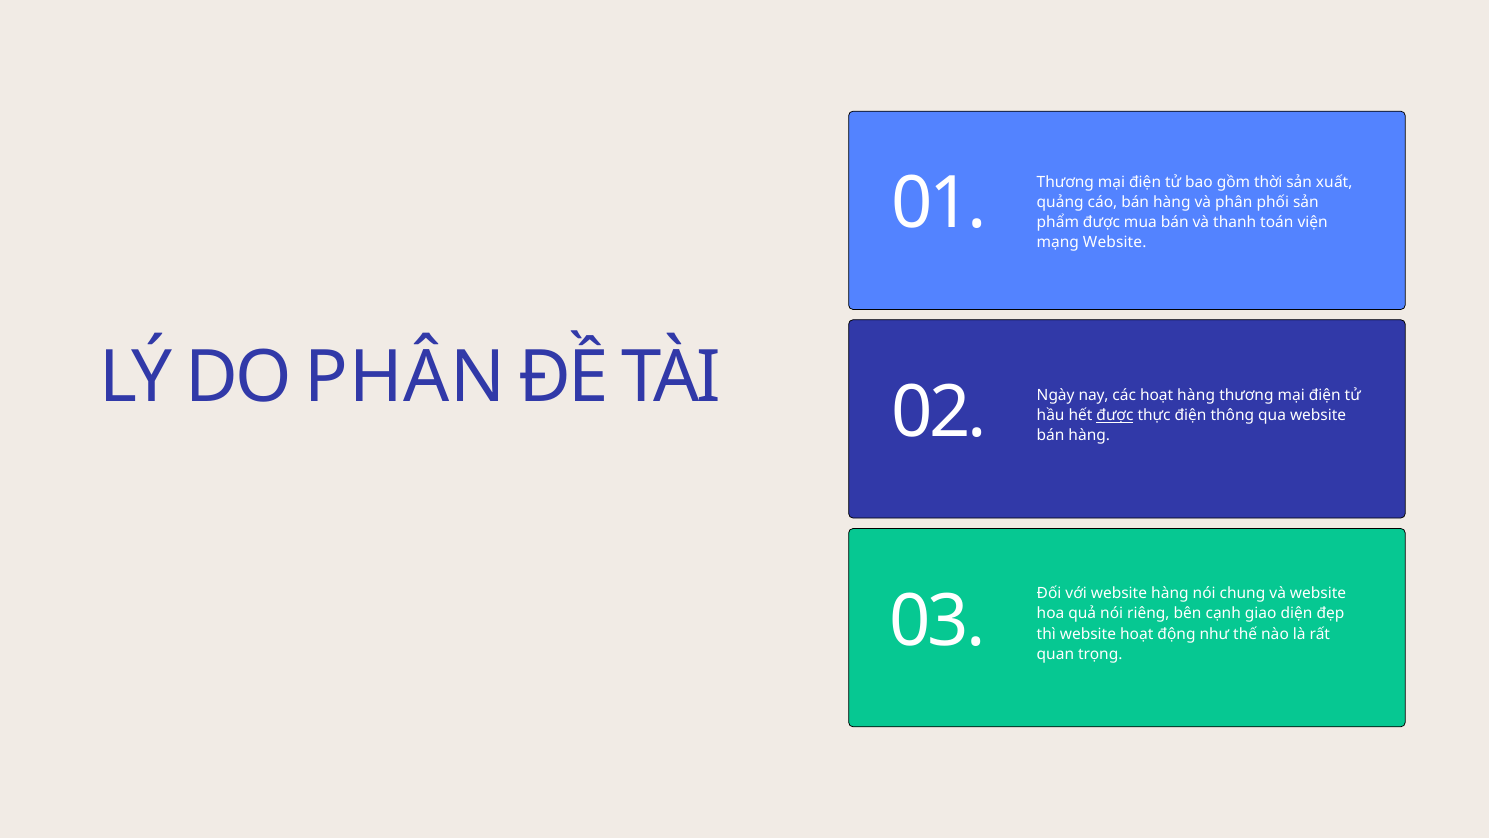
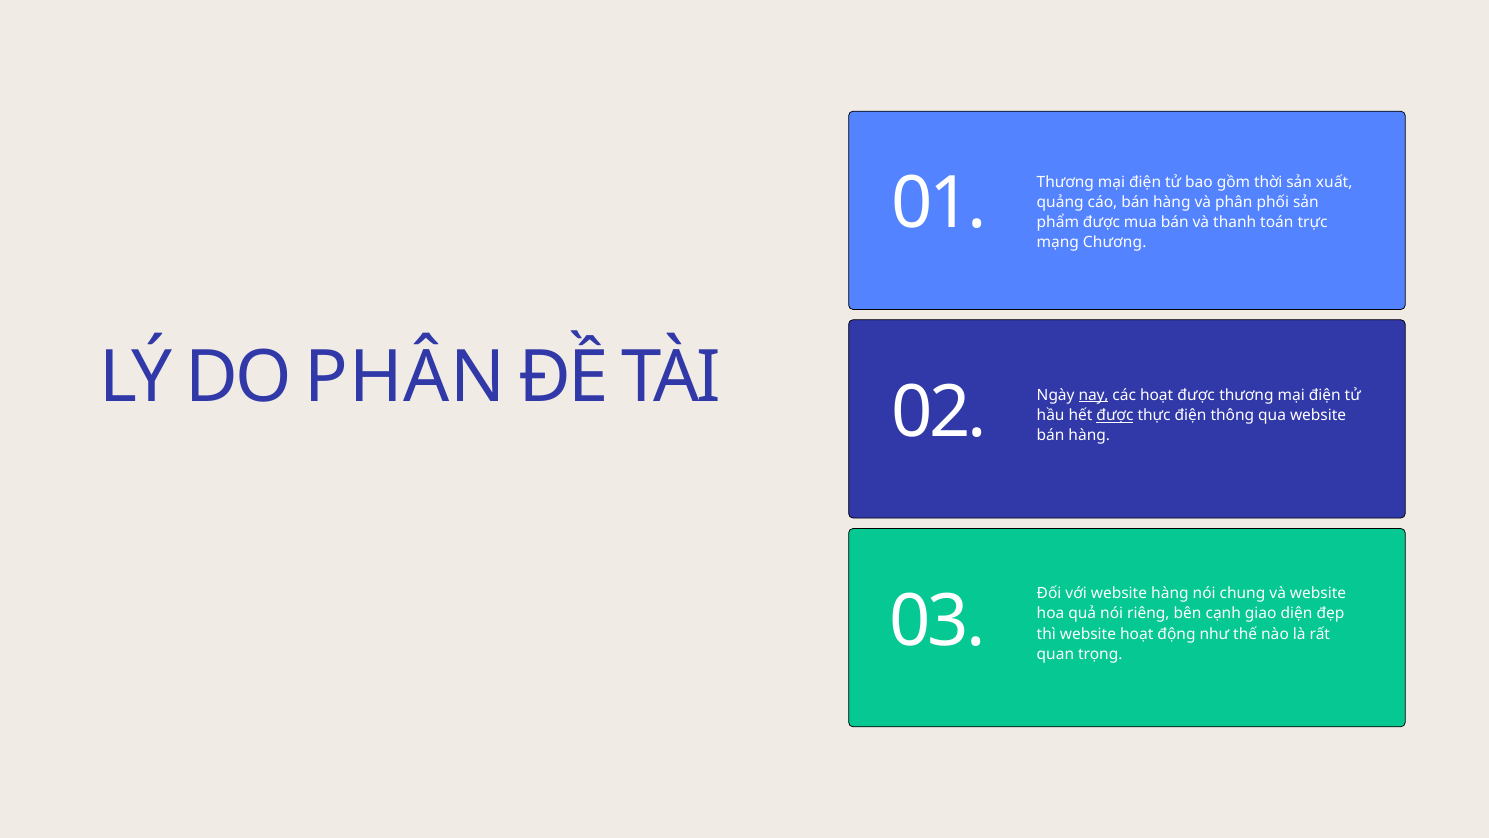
viện: viện -> trực
mạng Website: Website -> Chương
nay underline: none -> present
hoạt hàng: hàng -> được
